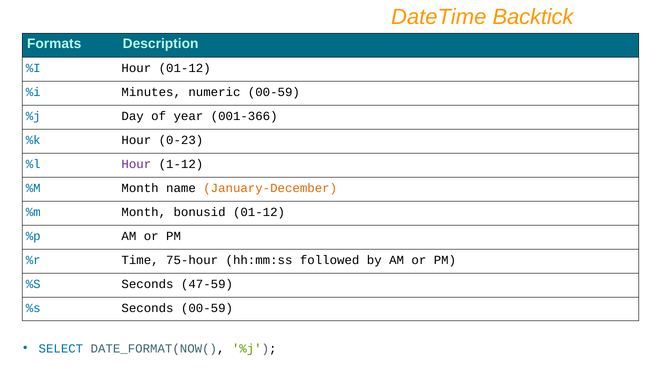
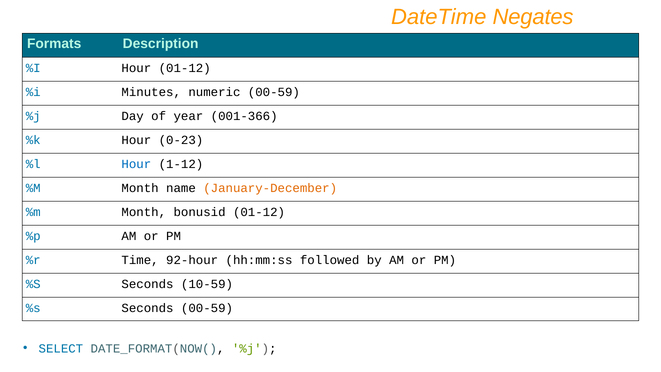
Backtick: Backtick -> Negates
Hour at (136, 164) colour: purple -> blue
75-hour: 75-hour -> 92-hour
47-59: 47-59 -> 10-59
